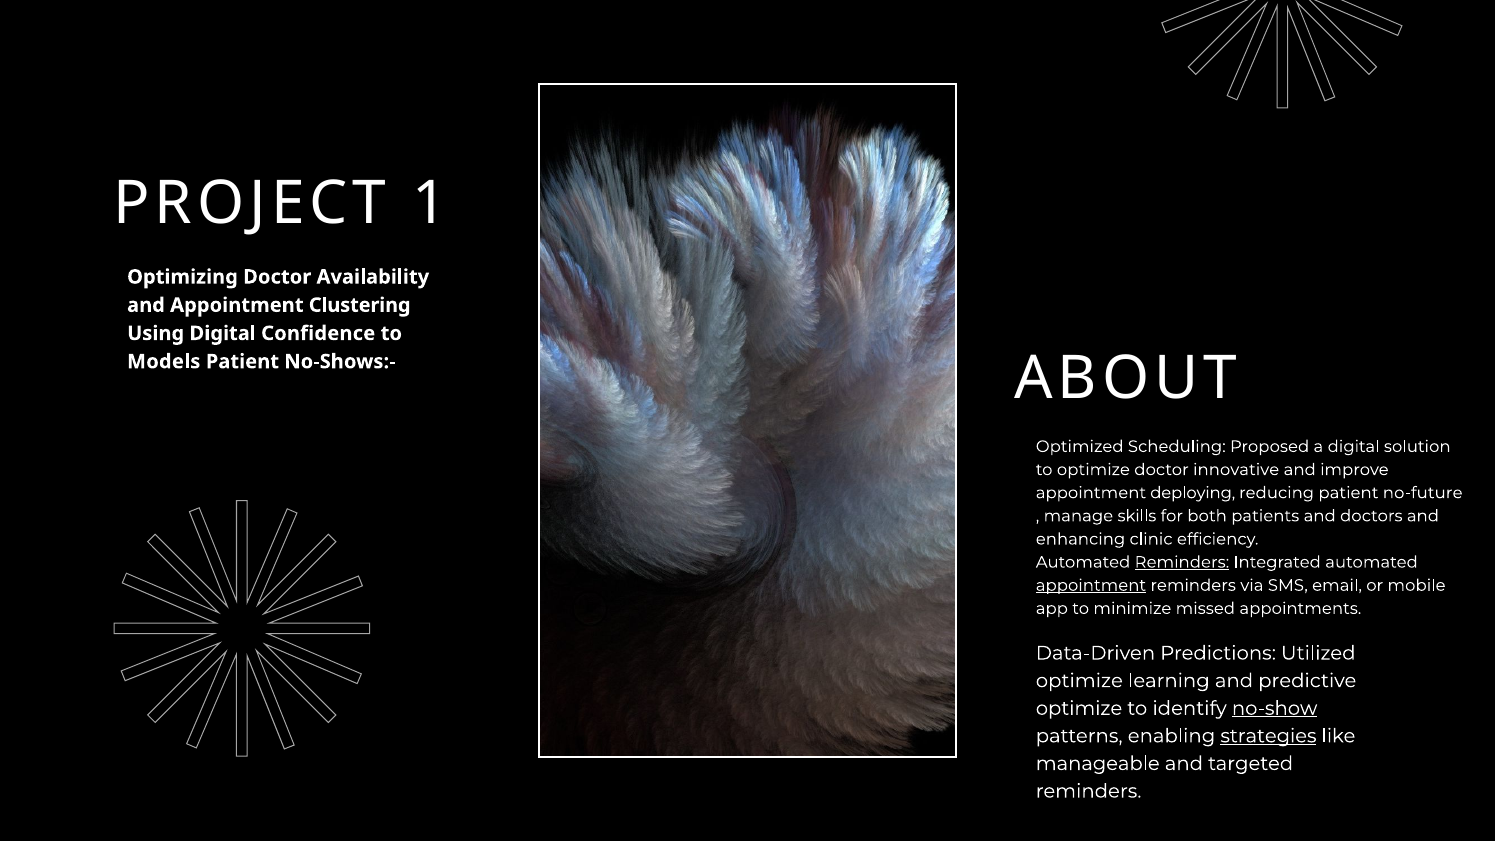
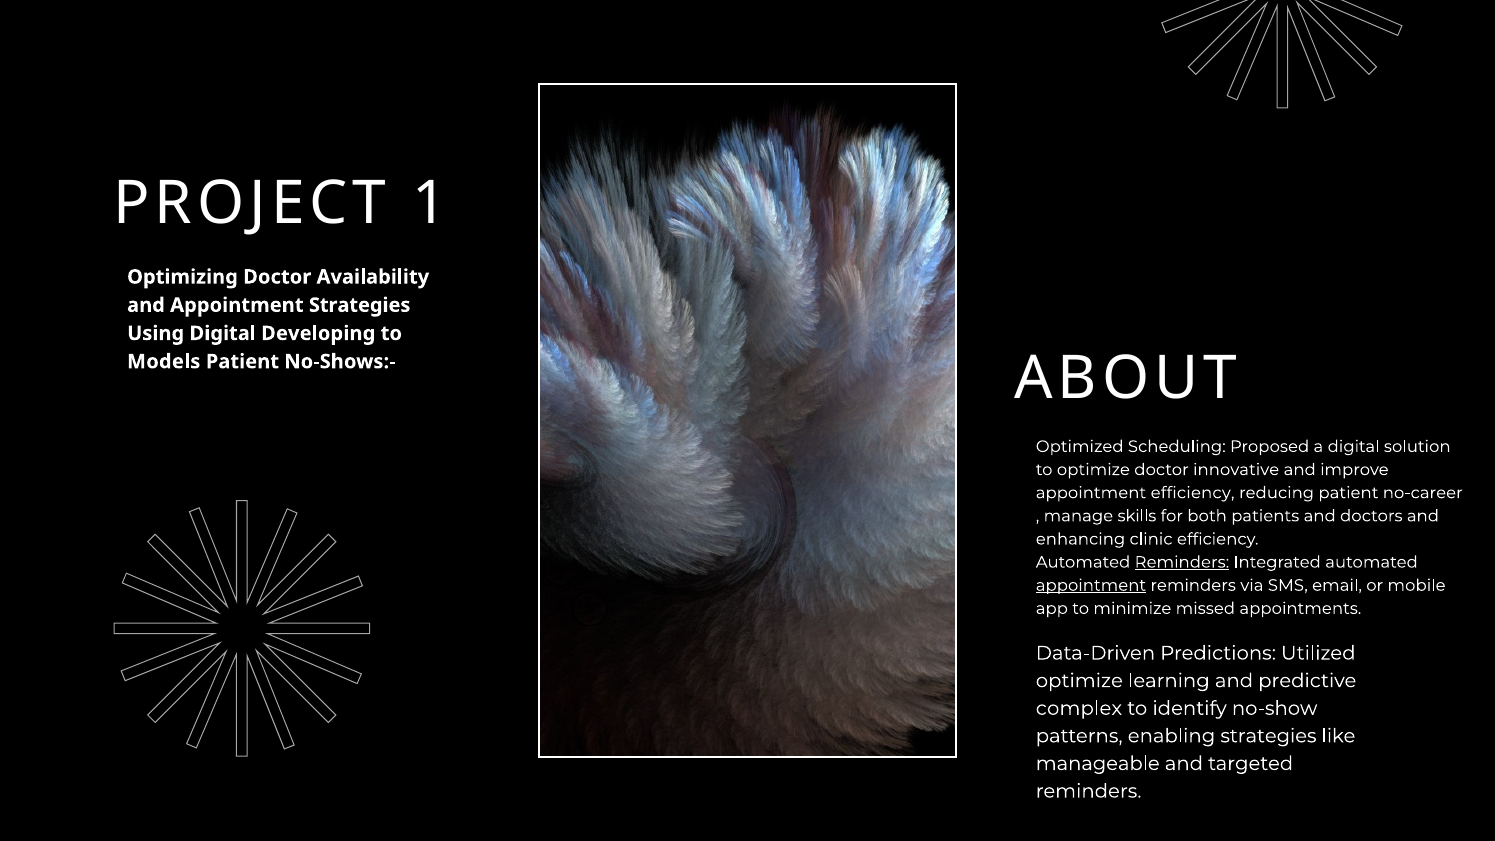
Appointment Clustering: Clustering -> Strategies
Confidence: Confidence -> Developing
appointment deploying: deploying -> efficiency
no-future: no-future -> no-career
optimize at (1079, 708): optimize -> complex
no-show underline: present -> none
strategies at (1268, 736) underline: present -> none
